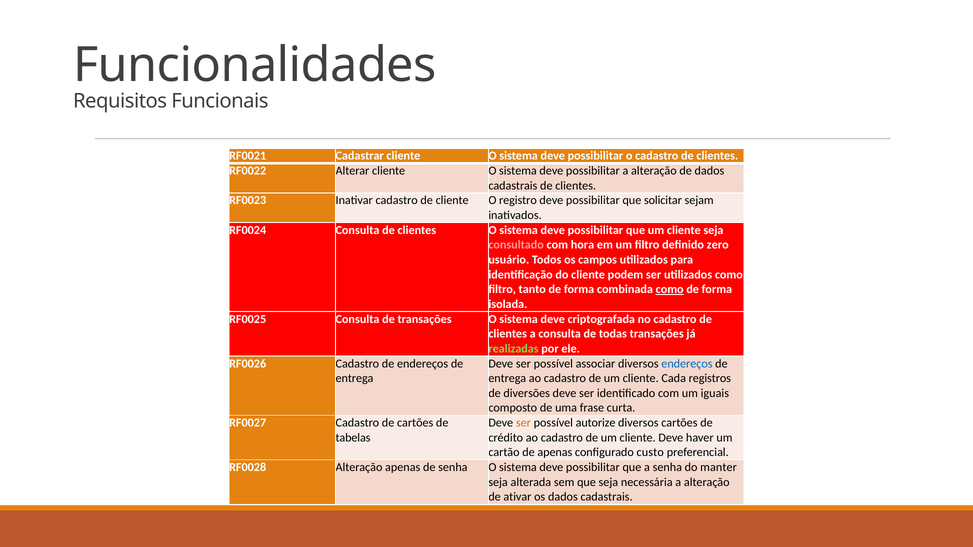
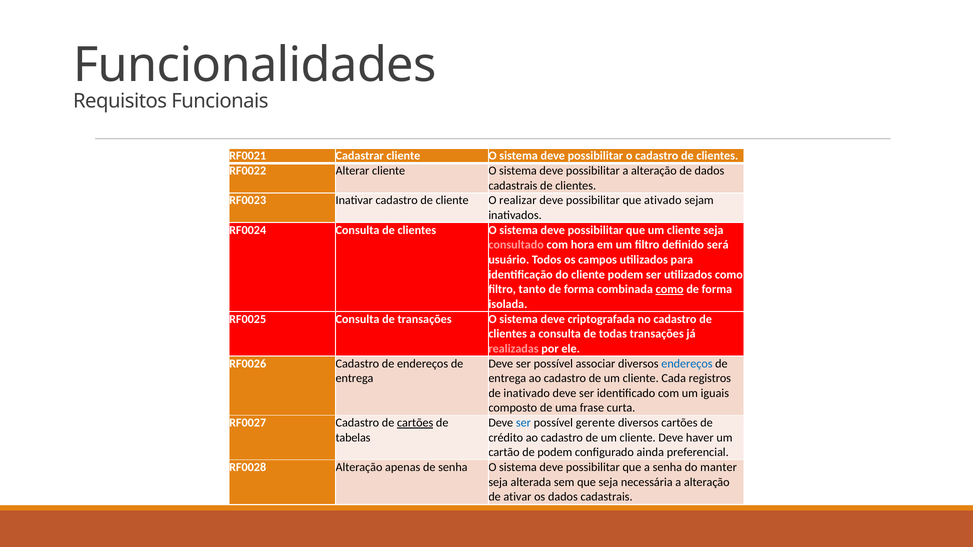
registro: registro -> realizar
solicitar: solicitar -> ativado
zero: zero -> será
realizadas colour: light green -> pink
diversões: diversões -> inativado
cartões at (415, 423) underline: none -> present
ser at (523, 423) colour: orange -> blue
autorize: autorize -> gerente
de apenas: apenas -> podem
custo: custo -> ainda
